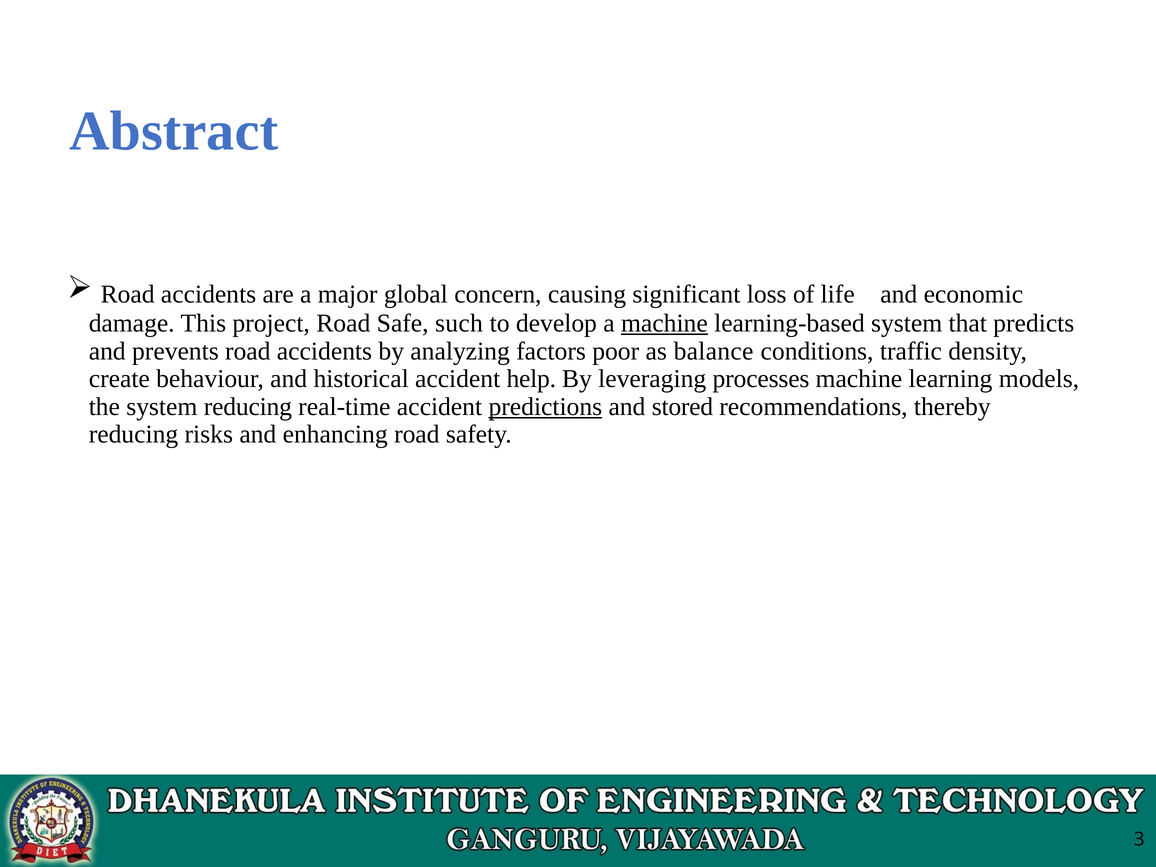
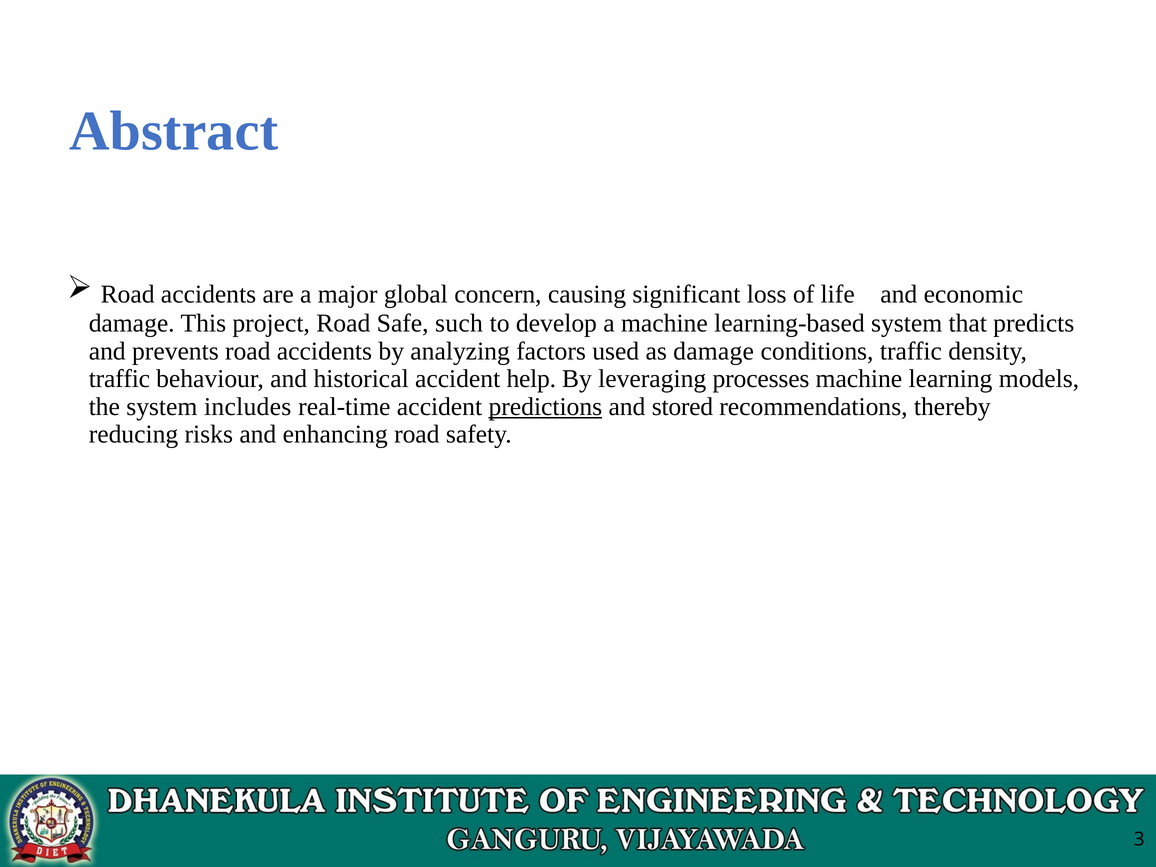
machine at (664, 323) underline: present -> none
poor: poor -> used
as balance: balance -> damage
create at (119, 379): create -> traffic
system reducing: reducing -> includes
